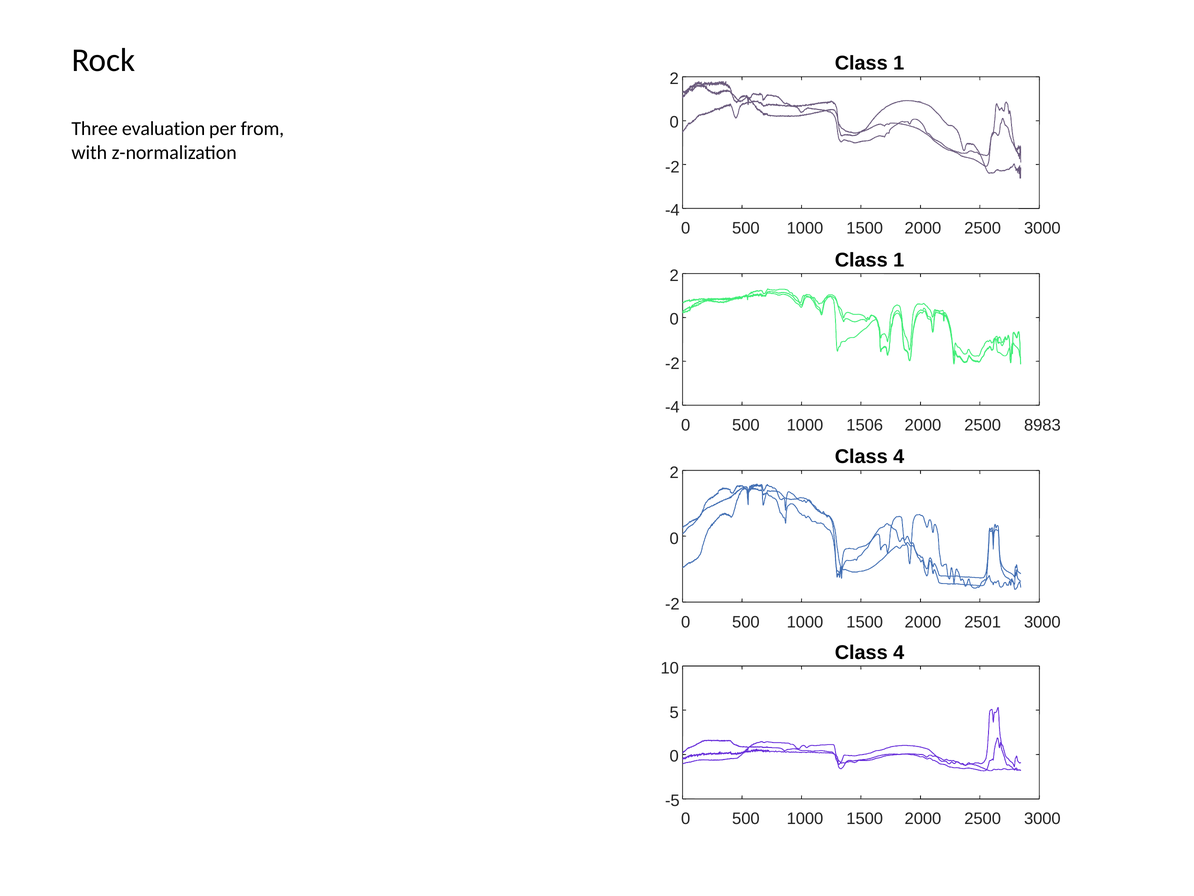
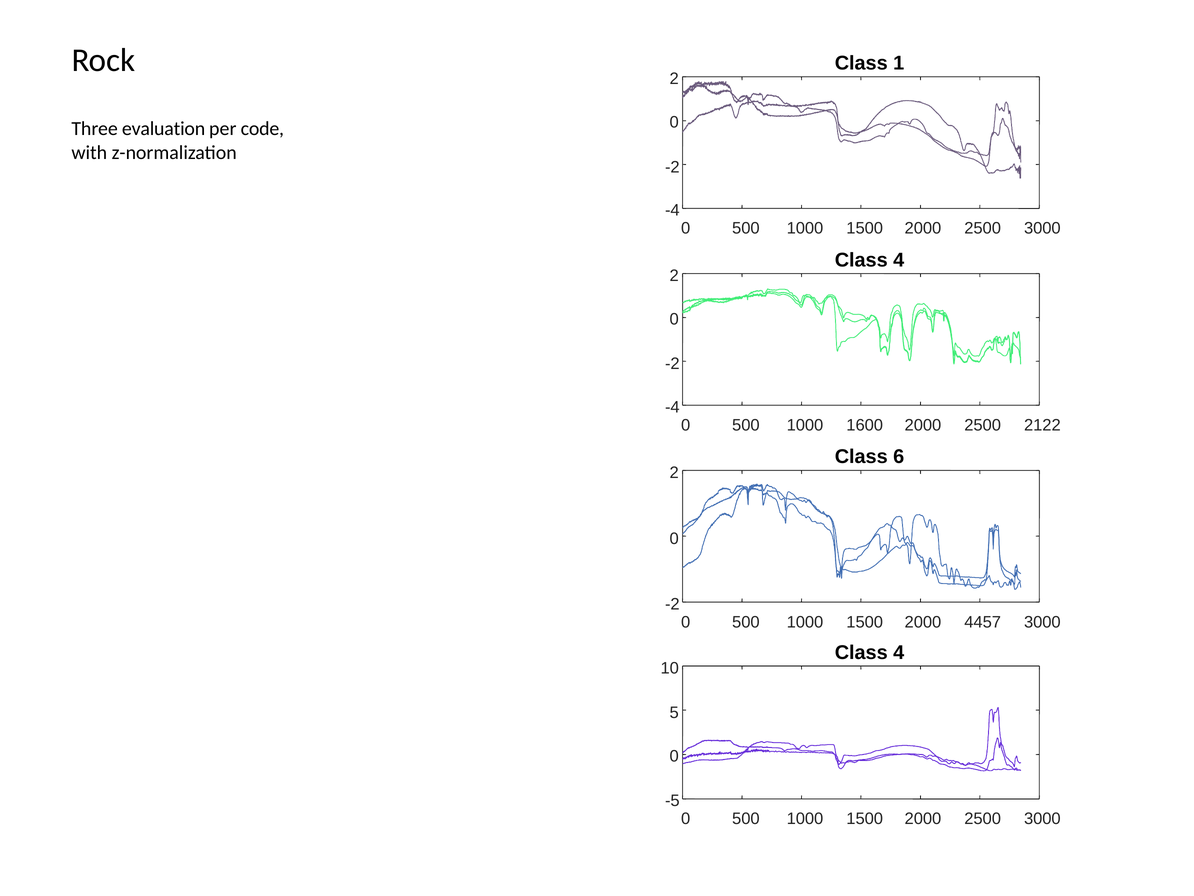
from: from -> code
1 at (899, 260): 1 -> 4
1506: 1506 -> 1600
8983: 8983 -> 2122
4 at (899, 457): 4 -> 6
2501: 2501 -> 4457
